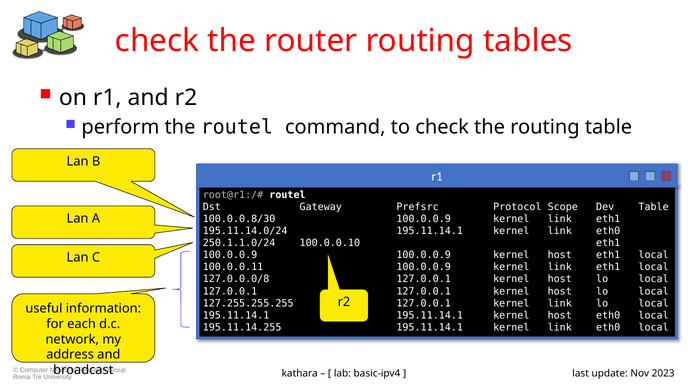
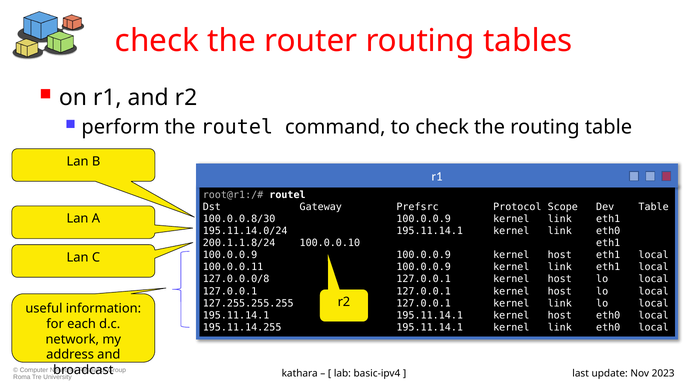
250.1.1.0/24: 250.1.1.0/24 -> 200.1.1.8/24
